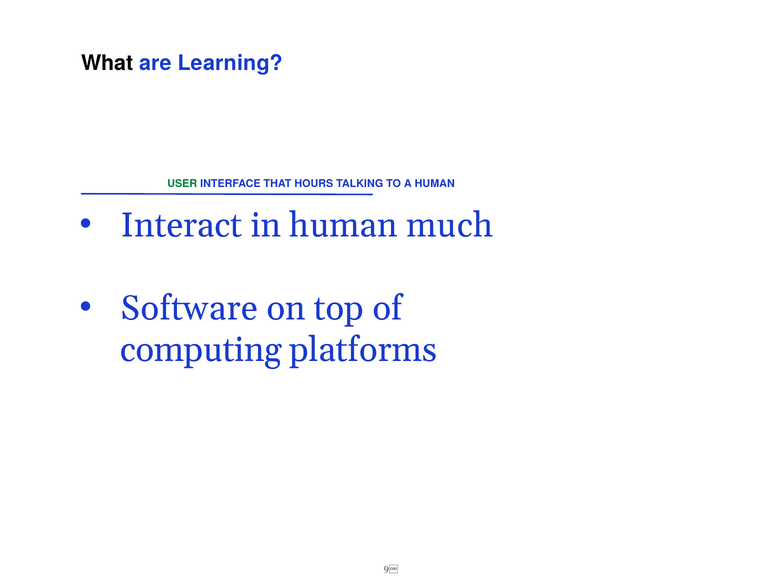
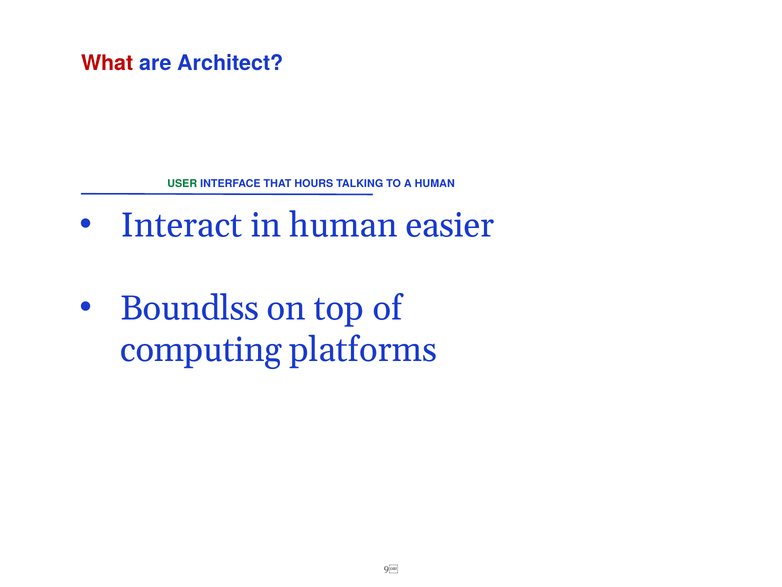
What colour: black -> red
Learning: Learning -> Architect
much: much -> easier
Software: Software -> Boundlss
